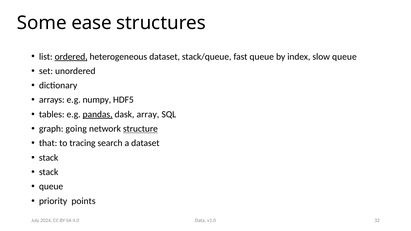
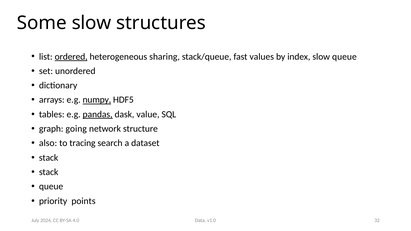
Some ease: ease -> slow
heterogeneous dataset: dataset -> sharing
fast queue: queue -> values
numpy underline: none -> present
array: array -> value
structure underline: present -> none
that: that -> also
